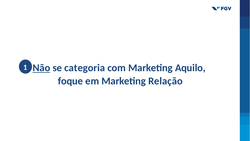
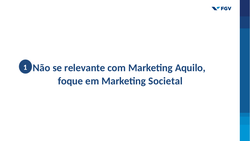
Não underline: present -> none
categoria: categoria -> relevante
Relação: Relação -> Societal
